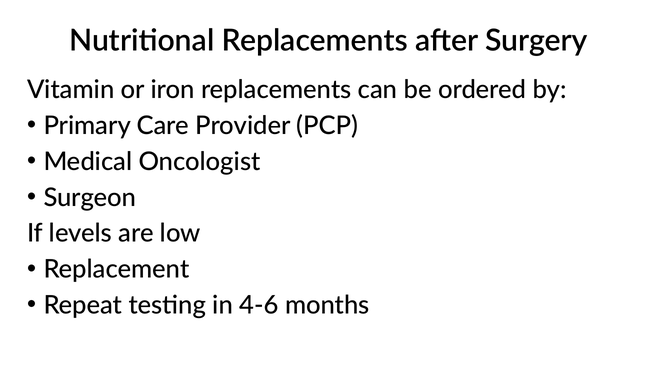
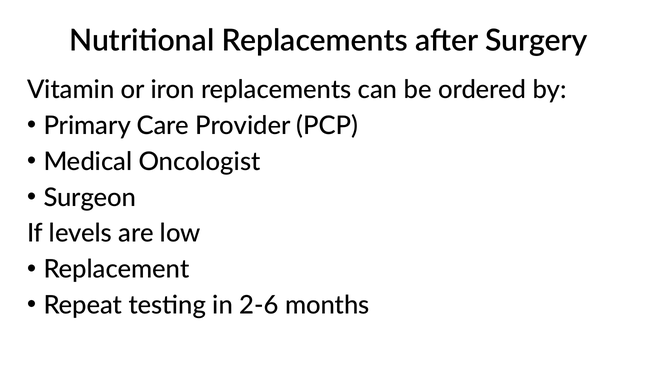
4-6: 4-6 -> 2-6
